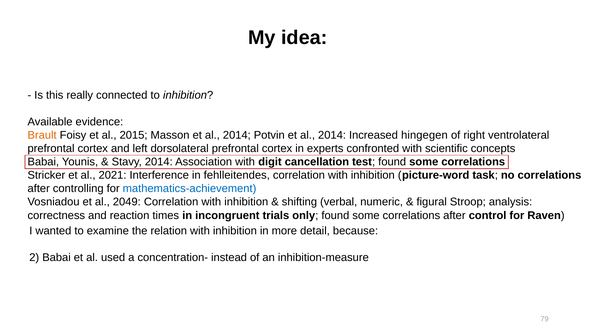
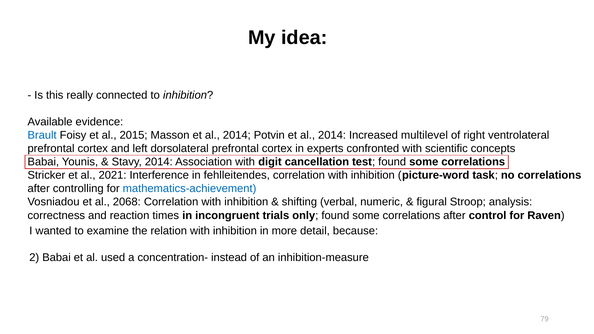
Brault colour: orange -> blue
hingegen: hingegen -> multilevel
2049: 2049 -> 2068
